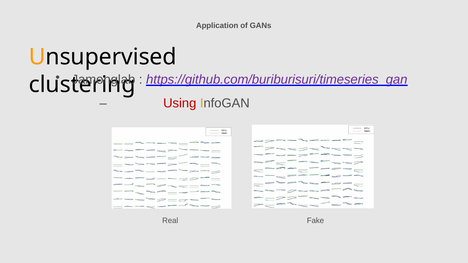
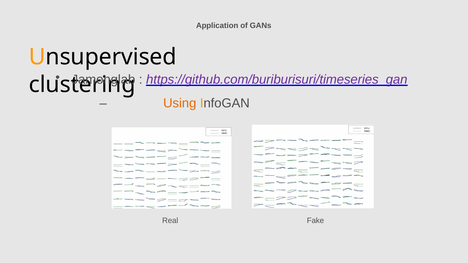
Using colour: red -> orange
